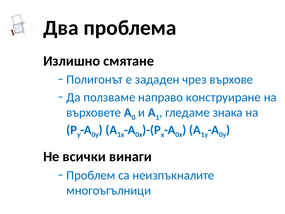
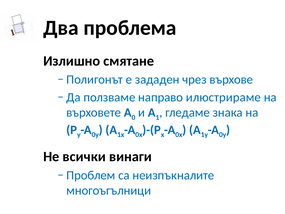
конструиране: конструиране -> илюстрираме
